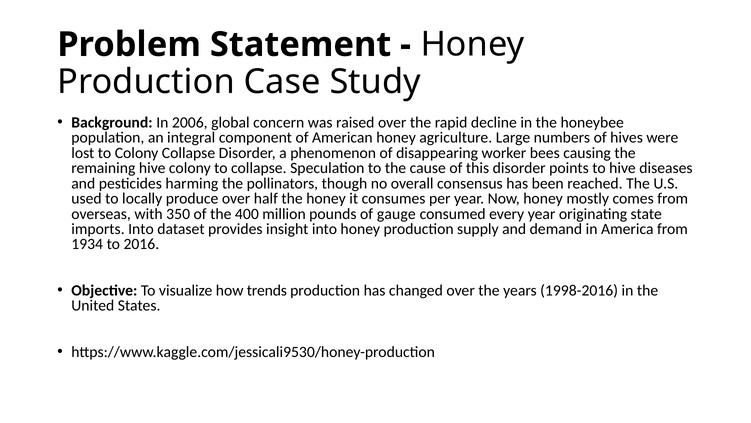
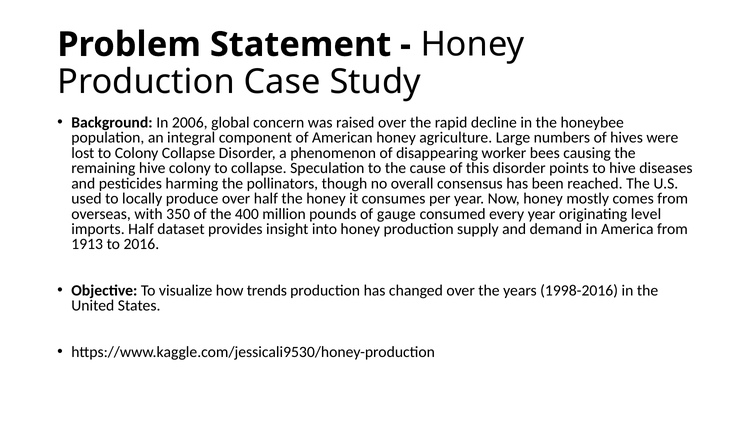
state: state -> level
imports Into: Into -> Half
1934: 1934 -> 1913
